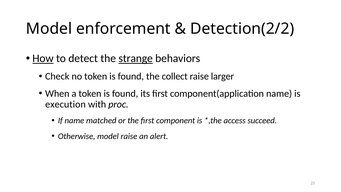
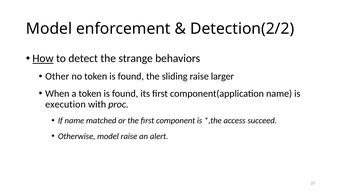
strange underline: present -> none
Check: Check -> Other
collect: collect -> sliding
